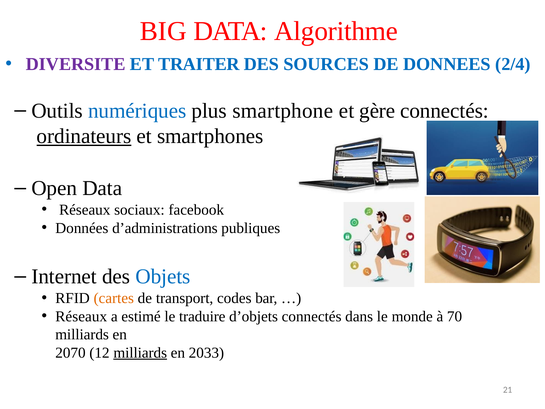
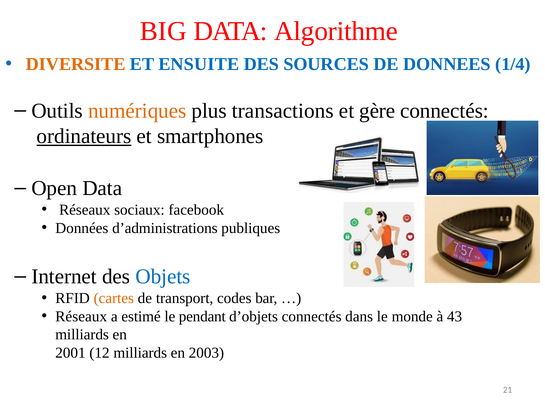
DIVERSITE colour: purple -> orange
TRAITER: TRAITER -> ENSUITE
2/4: 2/4 -> 1/4
numériques colour: blue -> orange
smartphone: smartphone -> transactions
traduire: traduire -> pendant
70: 70 -> 43
2070: 2070 -> 2001
milliards at (140, 353) underline: present -> none
2033: 2033 -> 2003
